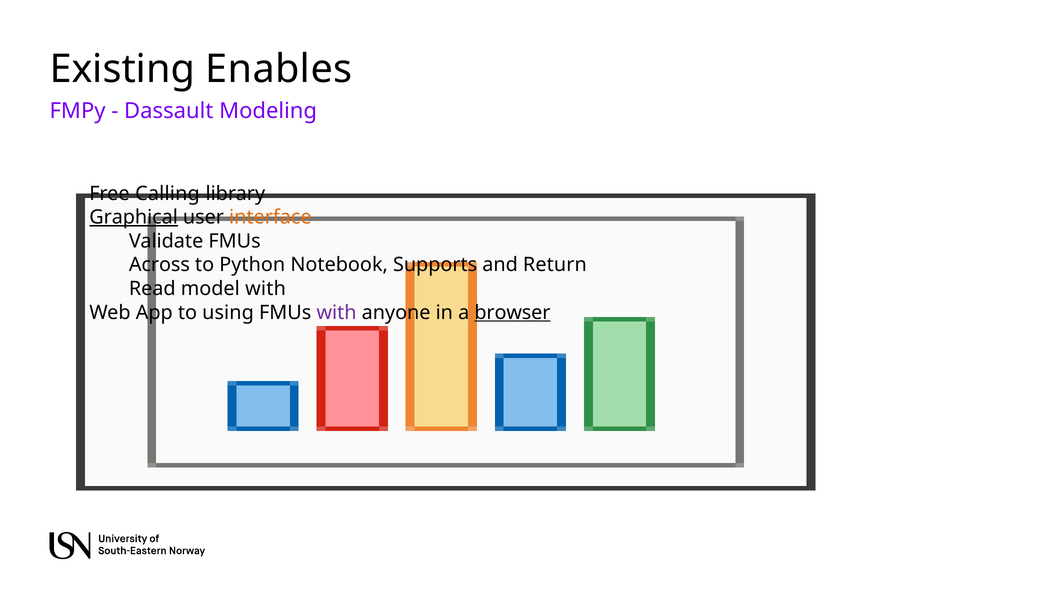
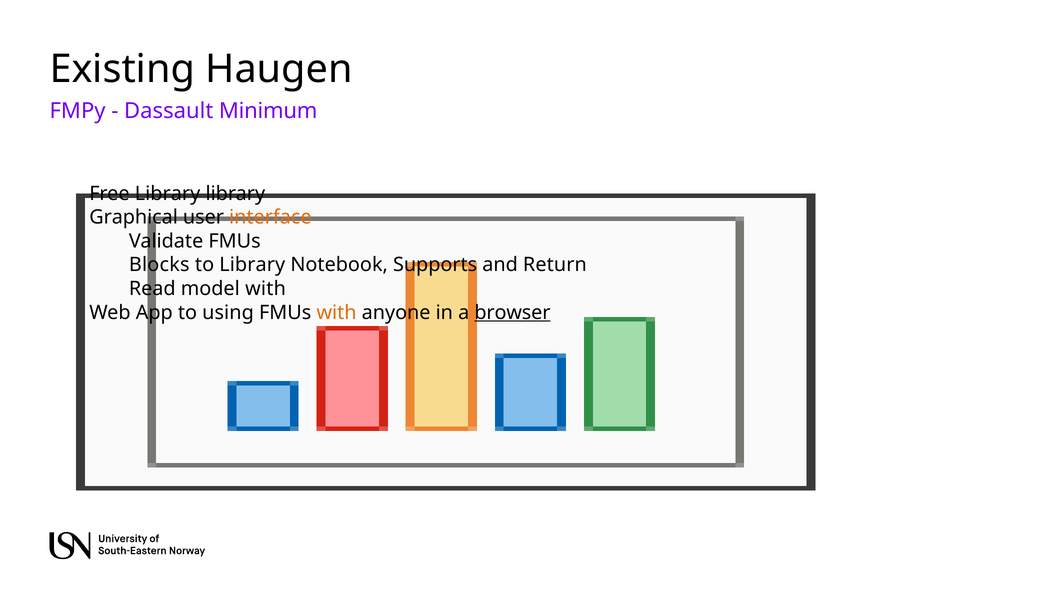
Enables: Enables -> Haugen
Modeling: Modeling -> Minimum
Free Calling: Calling -> Library
Graphical underline: present -> none
Across: Across -> Blocks
to Python: Python -> Library
with at (337, 312) colour: purple -> orange
